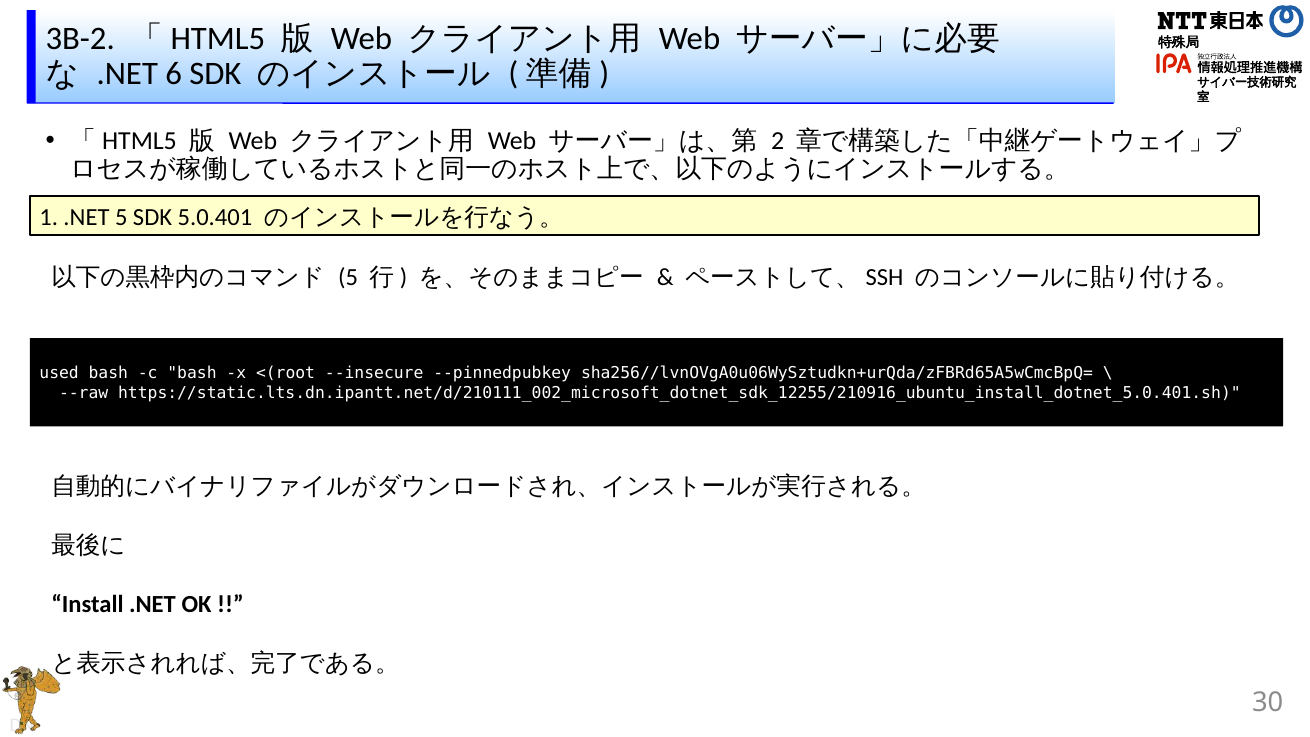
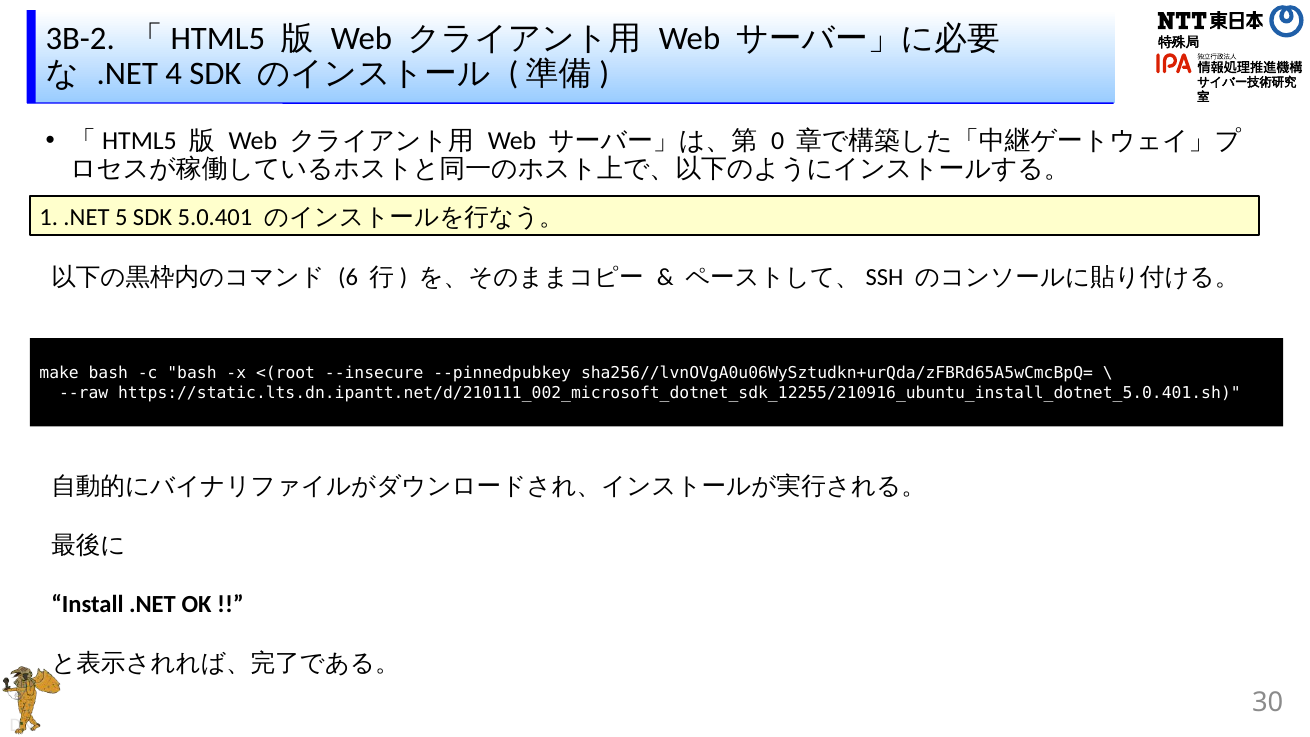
6: 6 -> 4
2: 2 -> 0
5 at (348, 277): 5 -> 6
used: used -> make
